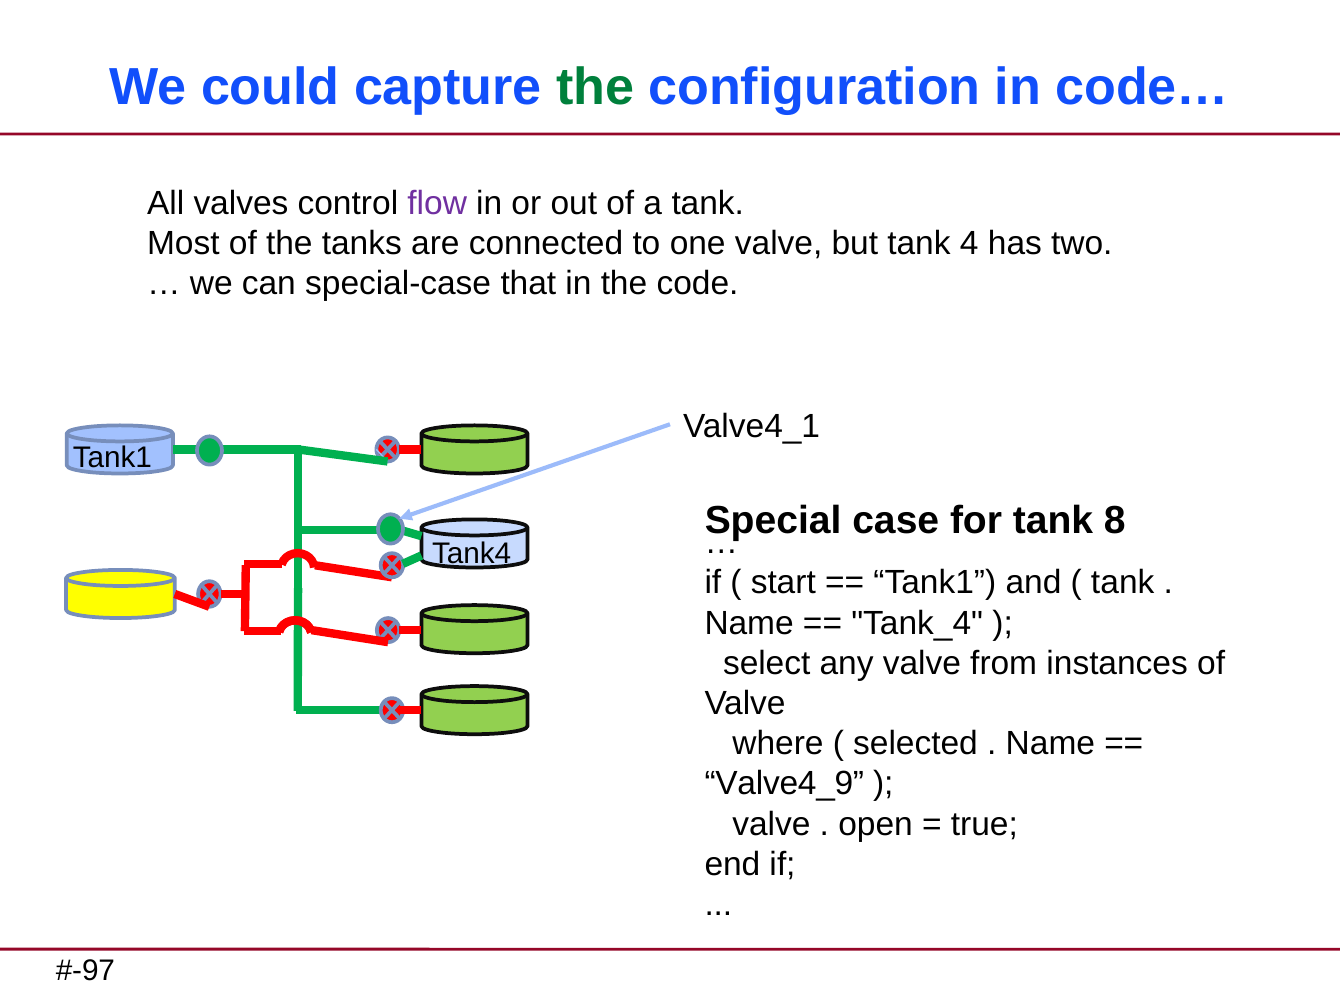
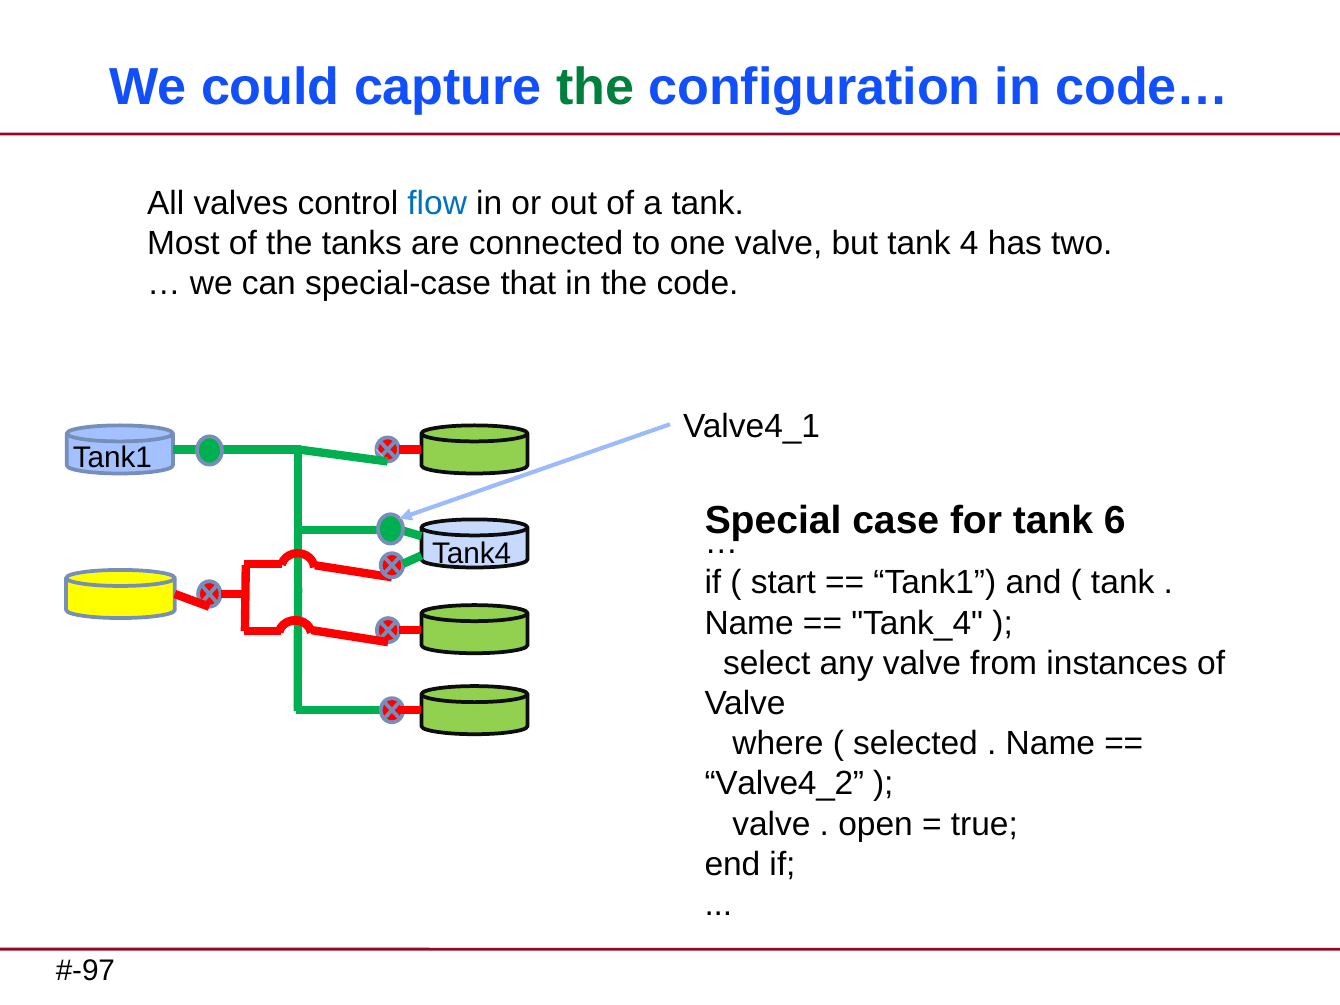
flow colour: purple -> blue
8: 8 -> 6
Valve4_9: Valve4_9 -> Valve4_2
